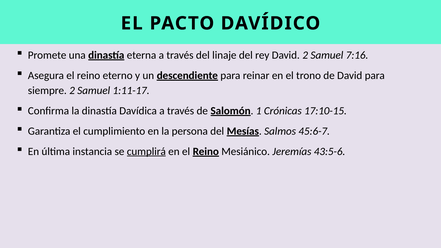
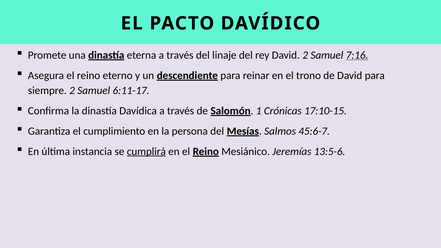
7:16 underline: none -> present
1:11-17: 1:11-17 -> 6:11-17
43:5-6: 43:5-6 -> 13:5-6
